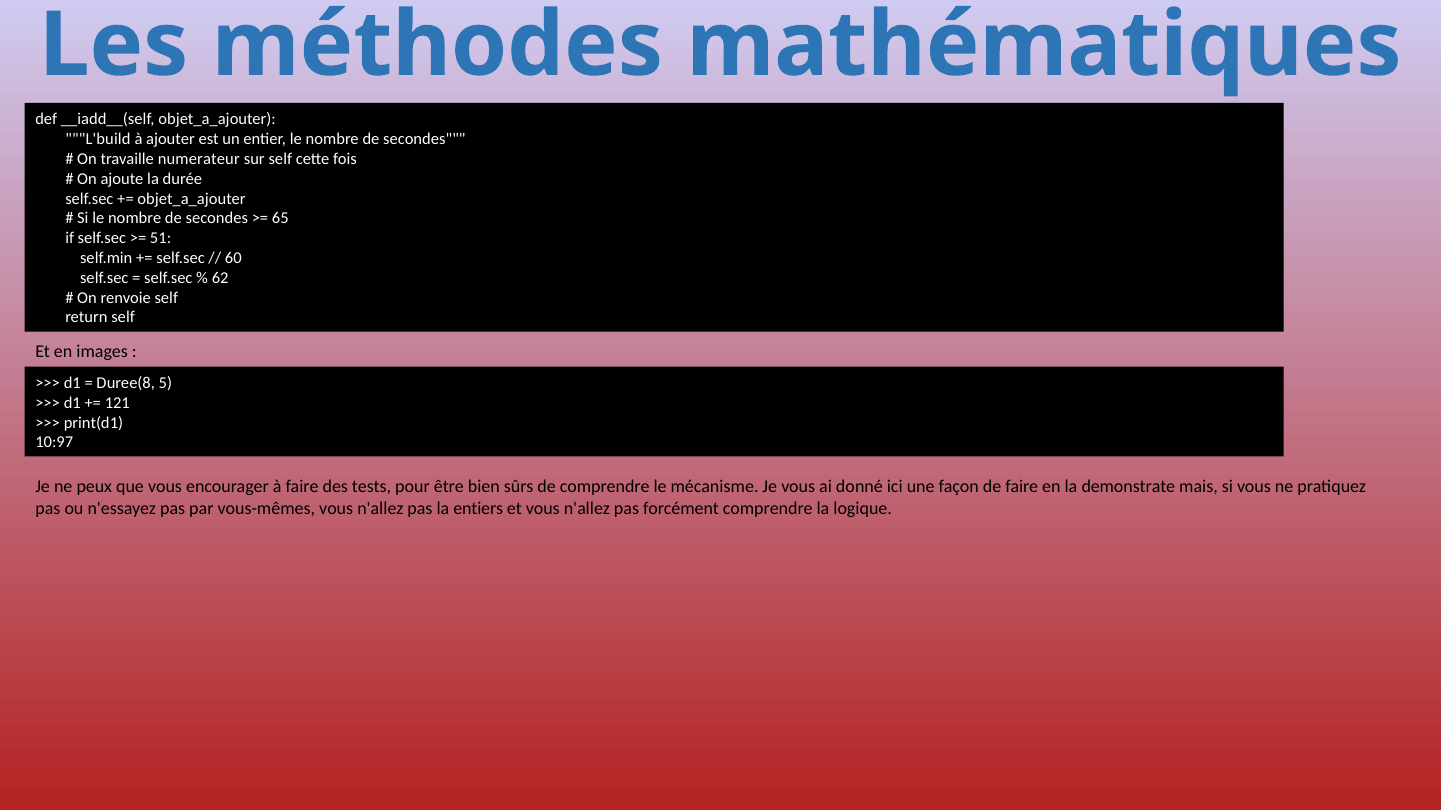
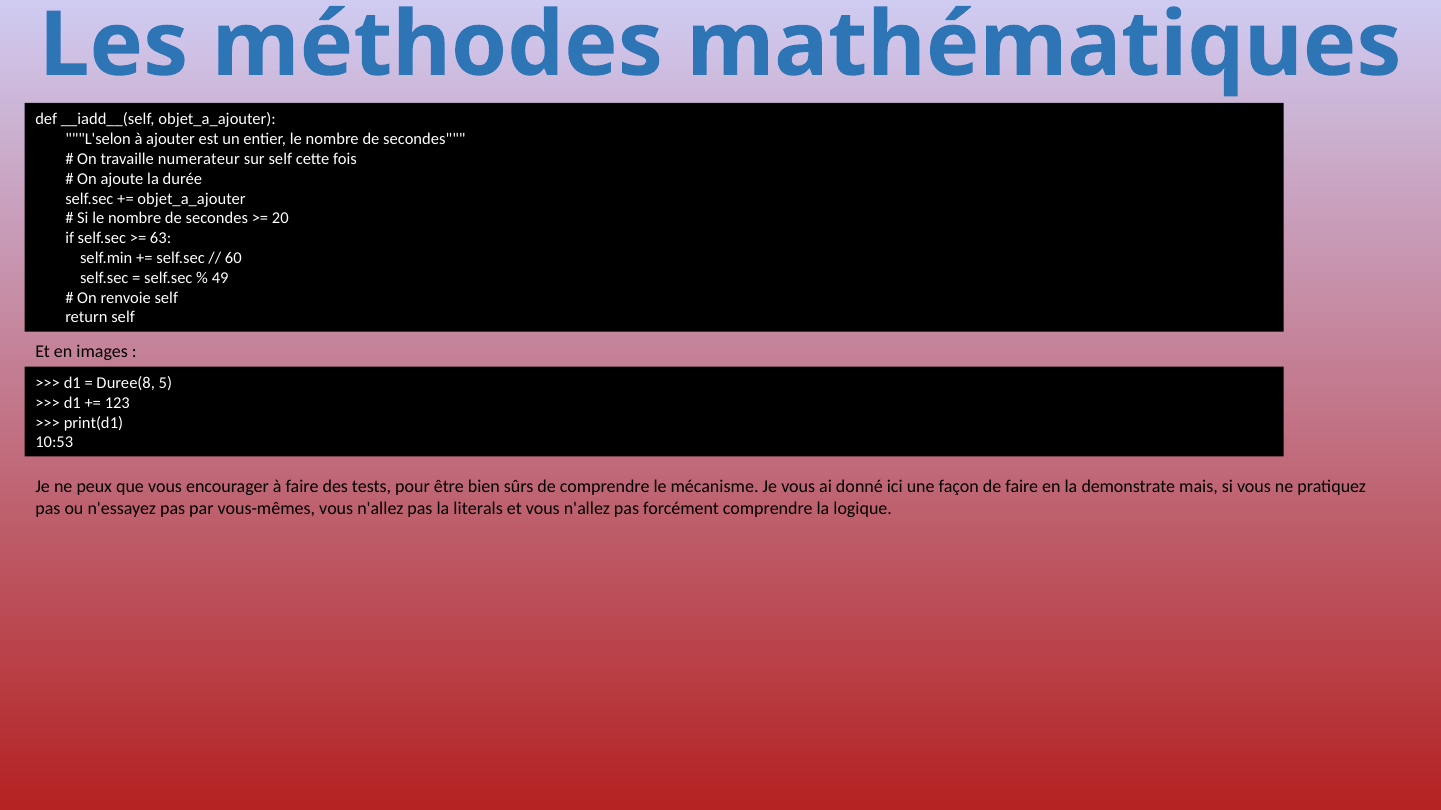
L'build: L'build -> L'selon
65: 65 -> 20
51: 51 -> 63
62: 62 -> 49
121: 121 -> 123
10:97: 10:97 -> 10:53
entiers: entiers -> literals
